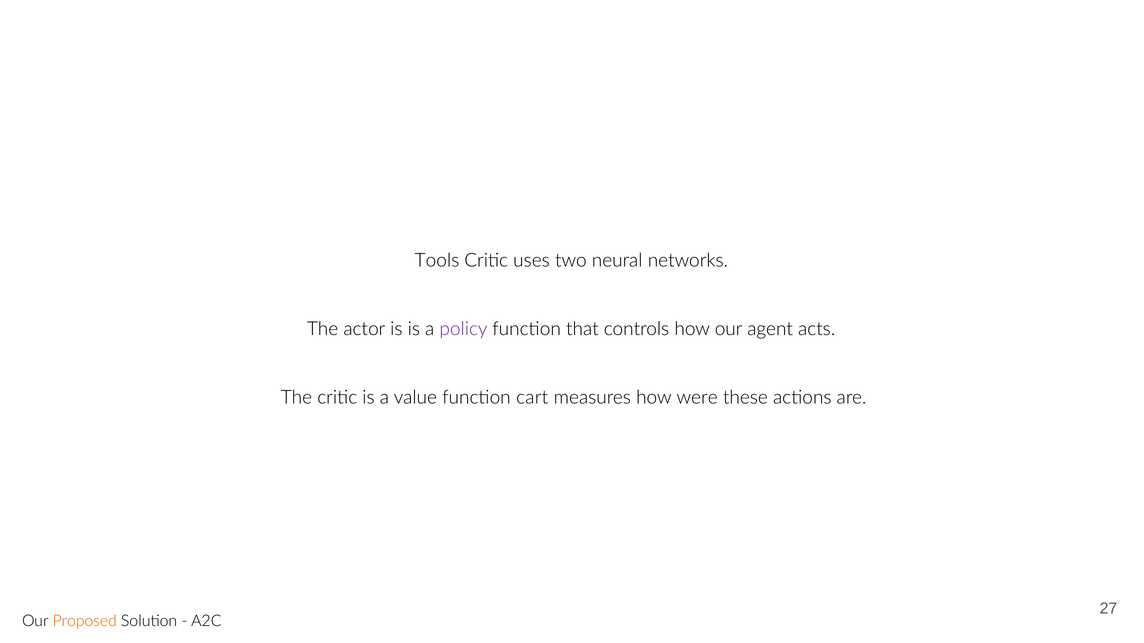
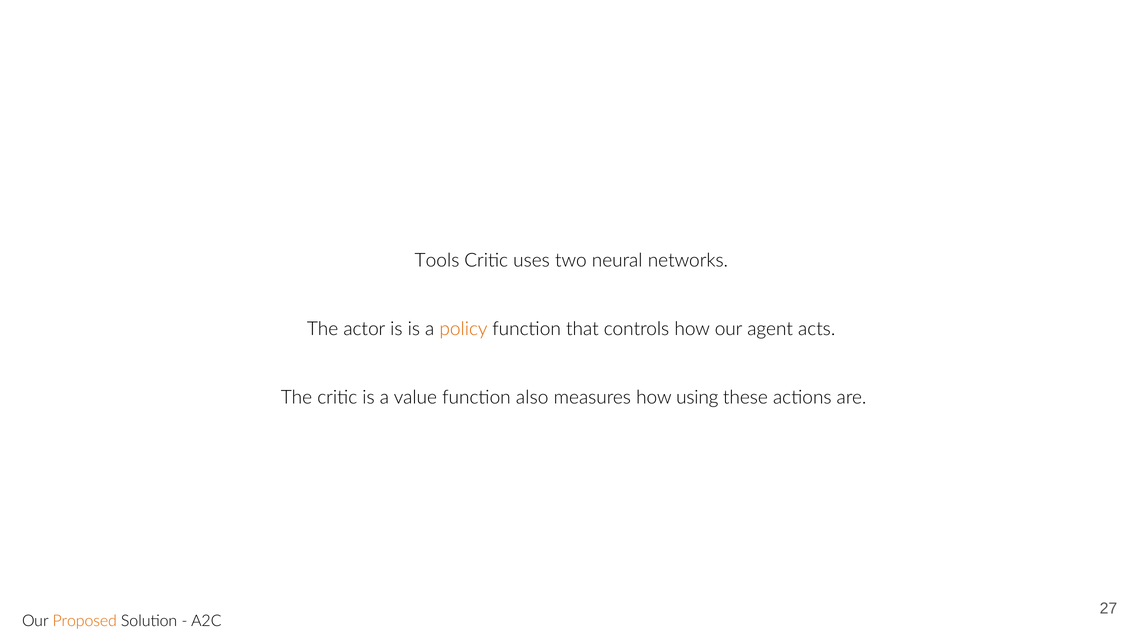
policy colour: purple -> orange
cart: cart -> also
were: were -> using
